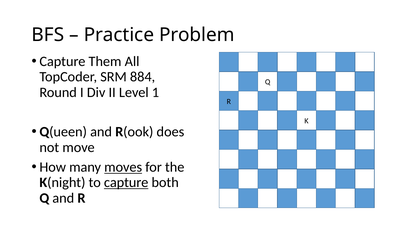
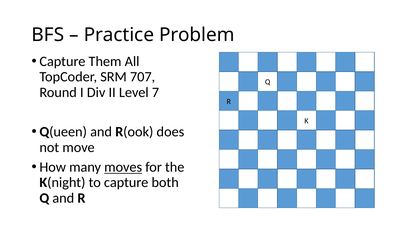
884: 884 -> 707
1: 1 -> 7
capture at (126, 182) underline: present -> none
